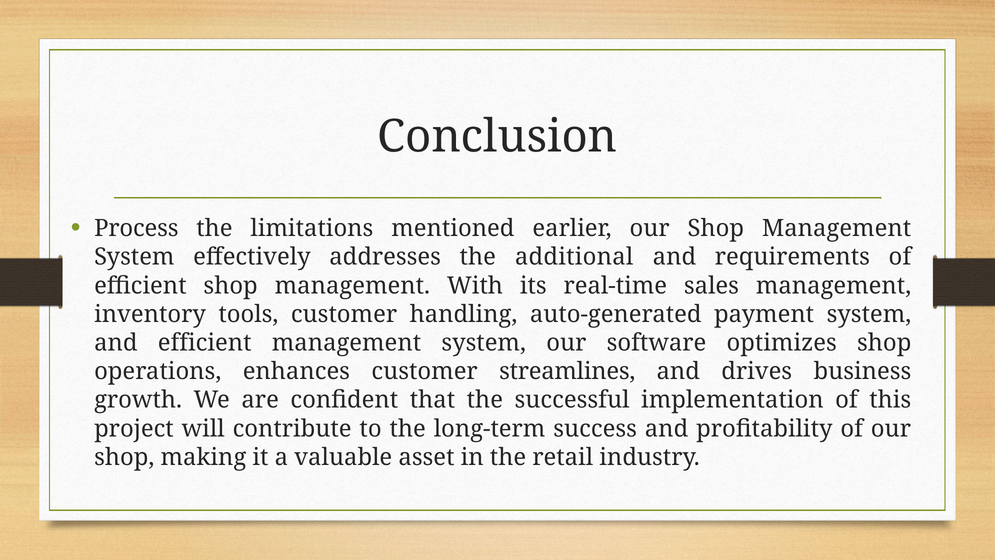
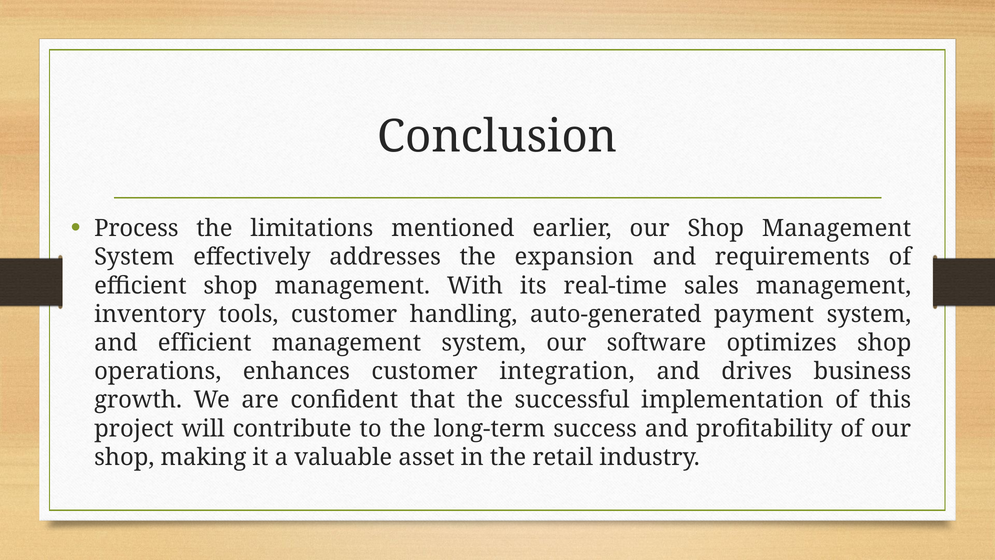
additional: additional -> expansion
streamlines: streamlines -> integration
